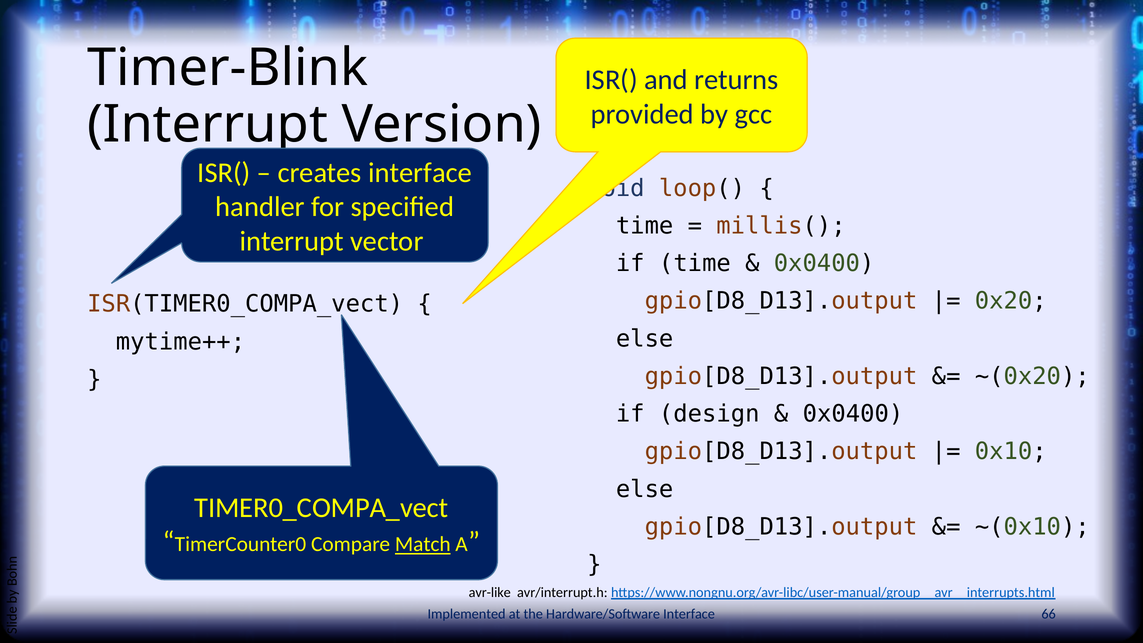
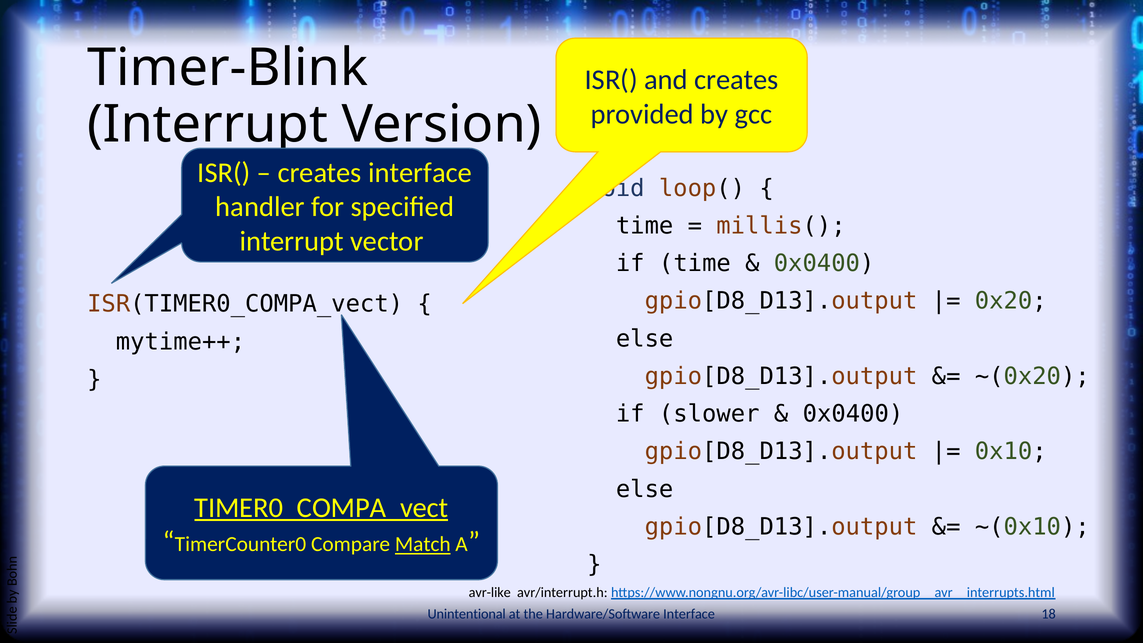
and returns: returns -> creates
design: design -> slower
TIMER0_COMPA_vect underline: none -> present
Implemented: Implemented -> Unintentional
66: 66 -> 18
